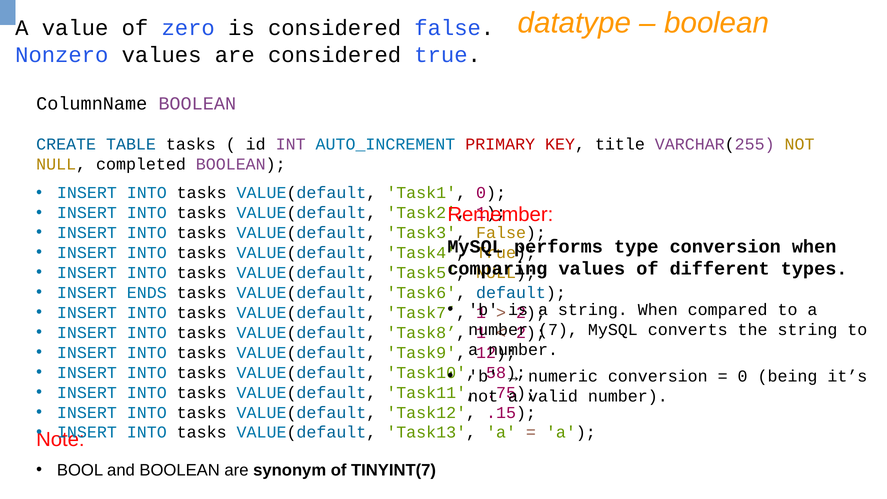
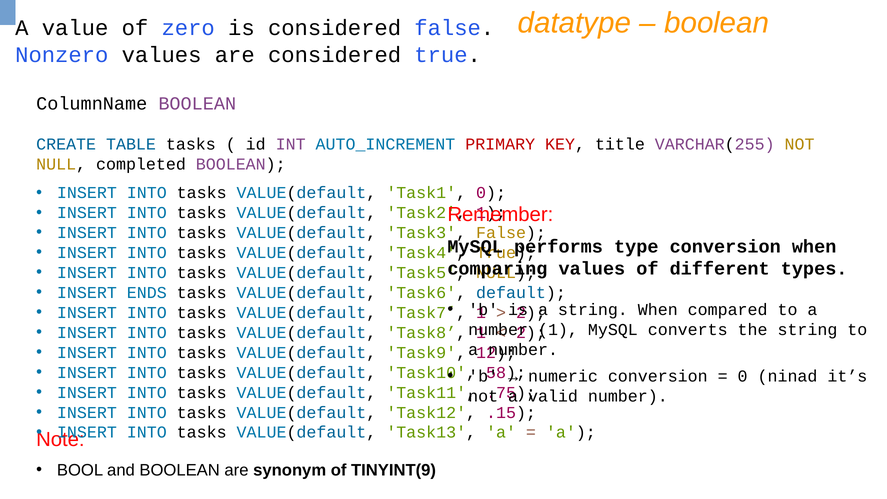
7 at (558, 330): 7 -> 1
being: being -> ninad
TINYINT(7: TINYINT(7 -> TINYINT(9
